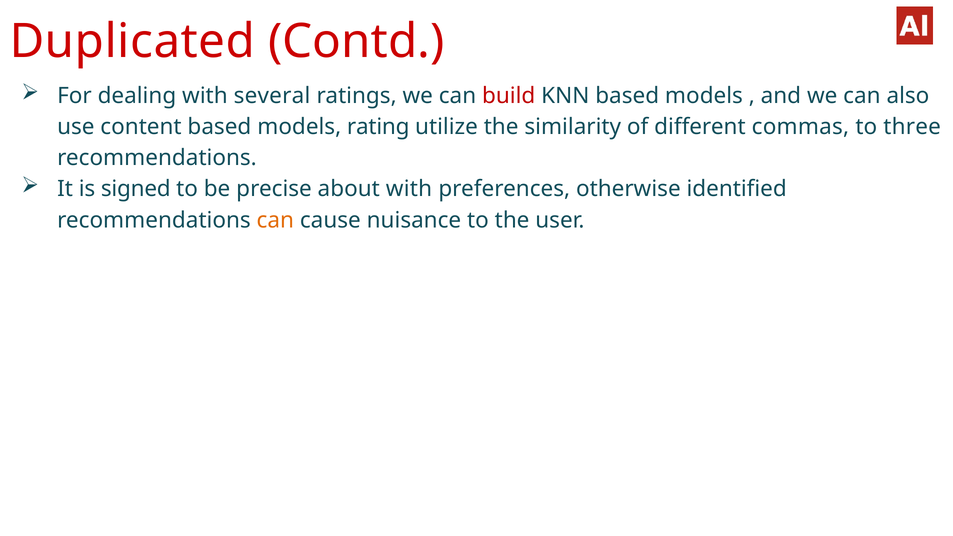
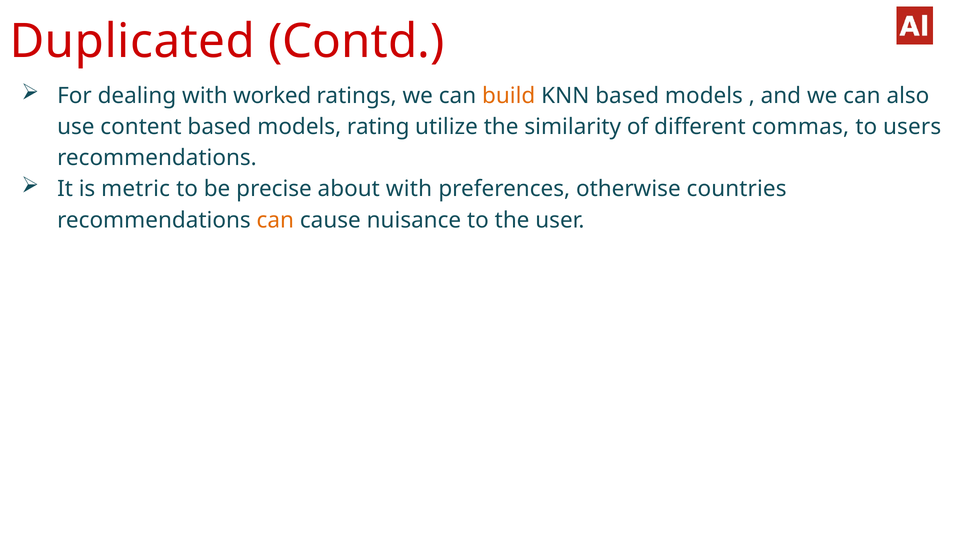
several: several -> worked
build colour: red -> orange
three: three -> users
signed: signed -> metric
identified: identified -> countries
